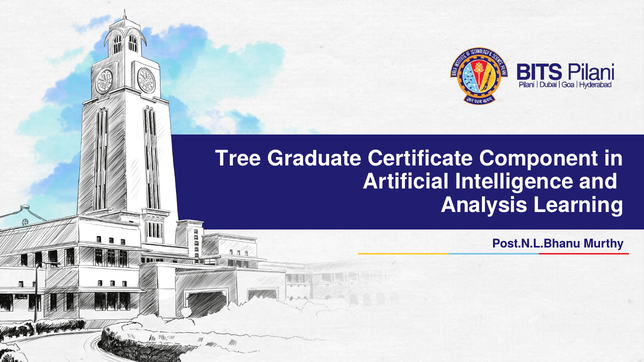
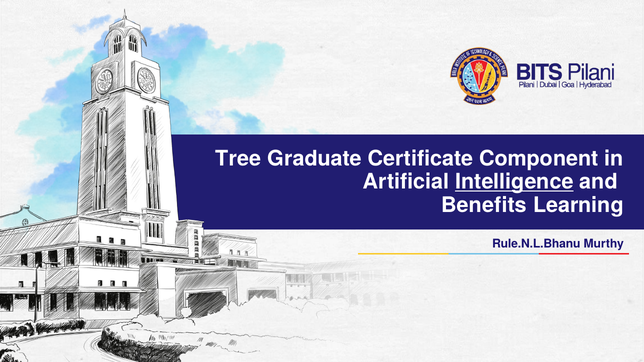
Intelligence underline: none -> present
Analysis: Analysis -> Benefits
Post.N.L.Bhanu: Post.N.L.Bhanu -> Rule.N.L.Bhanu
